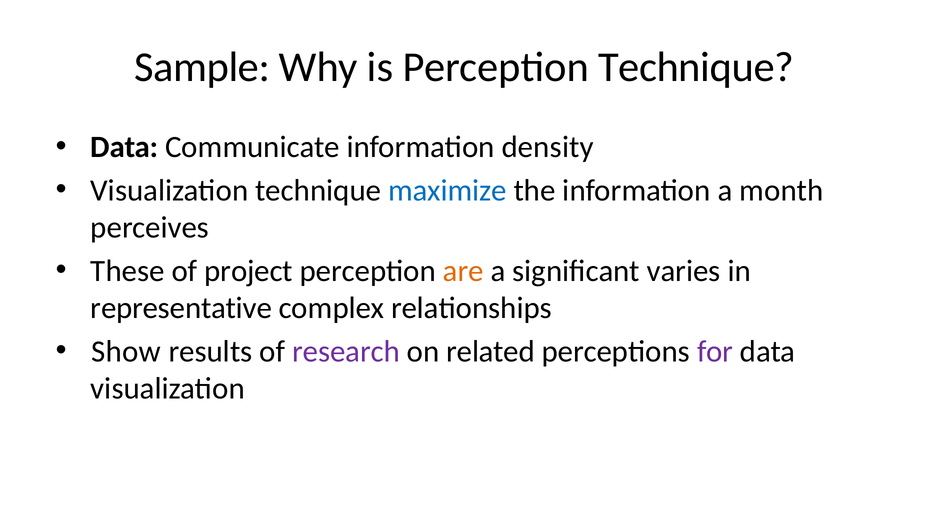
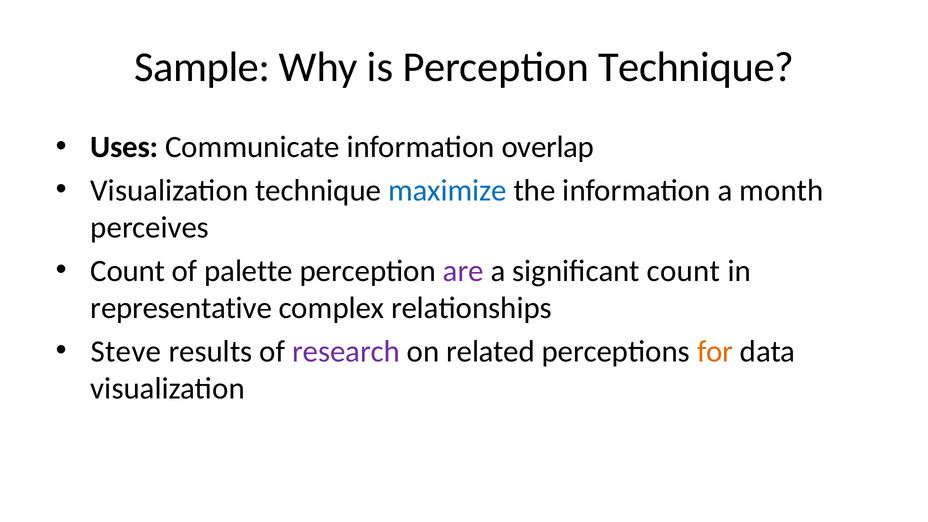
Data at (124, 147): Data -> Uses
density: density -> overlap
These at (128, 271): These -> Count
project: project -> palette
are colour: orange -> purple
significant varies: varies -> count
Show: Show -> Steve
for colour: purple -> orange
